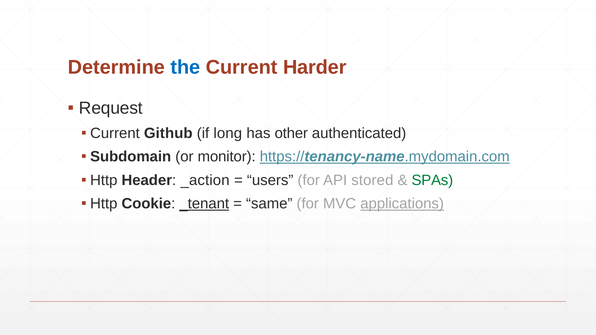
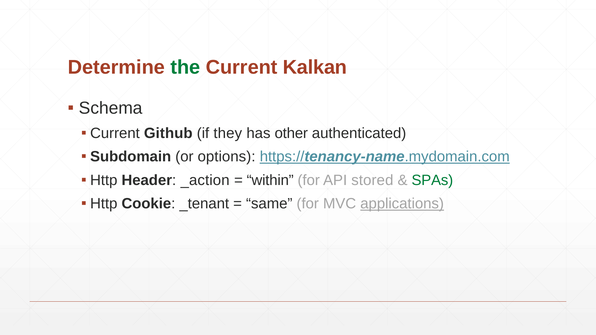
the colour: blue -> green
Harder: Harder -> Kalkan
Request: Request -> Schema
long: long -> they
monitor: monitor -> options
users: users -> within
_tenant underline: present -> none
